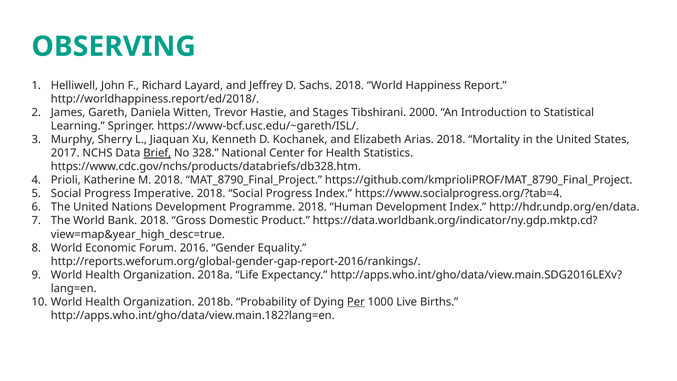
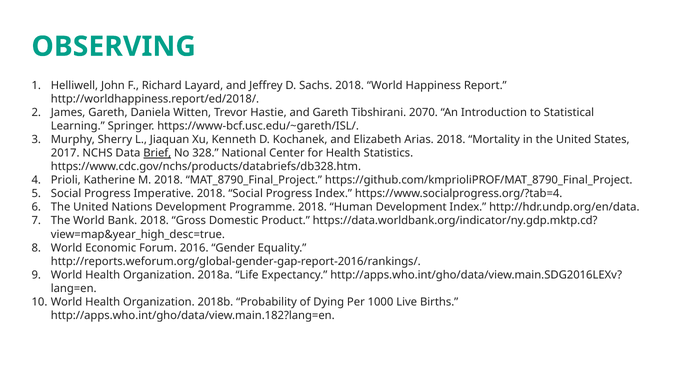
and Stages: Stages -> Gareth
2000: 2000 -> 2070
Per underline: present -> none
